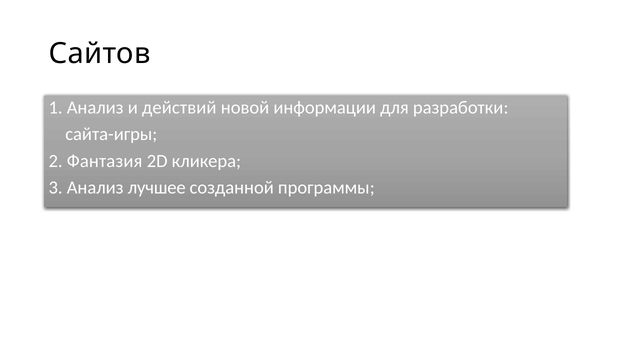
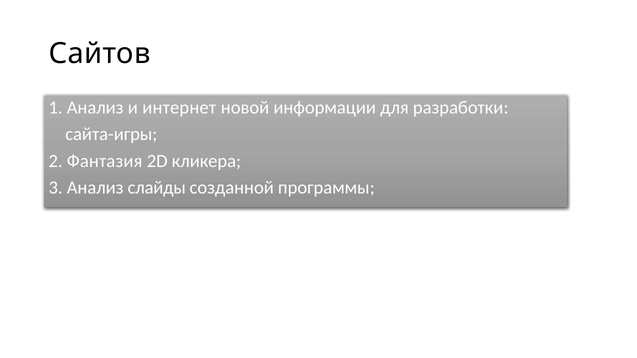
действий: действий -> интернет
лучшее: лучшее -> слайды
